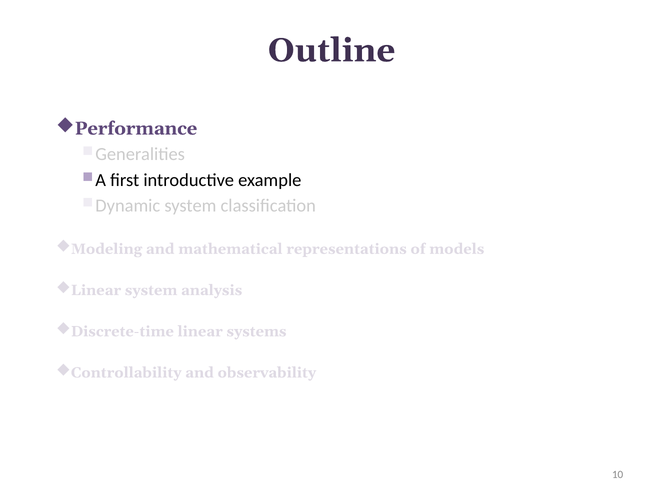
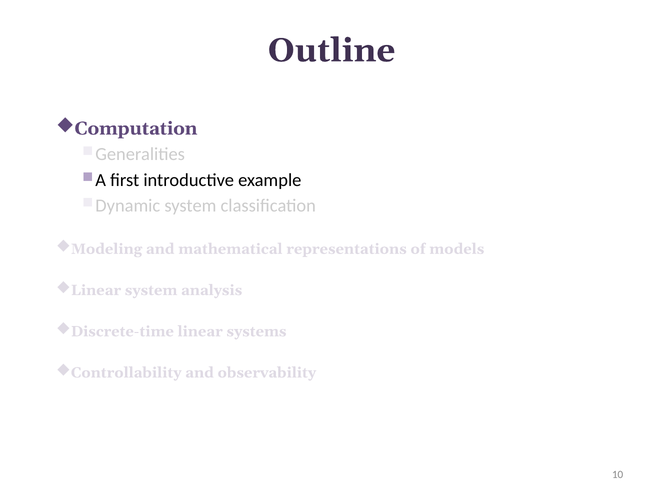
Performance: Performance -> Computation
